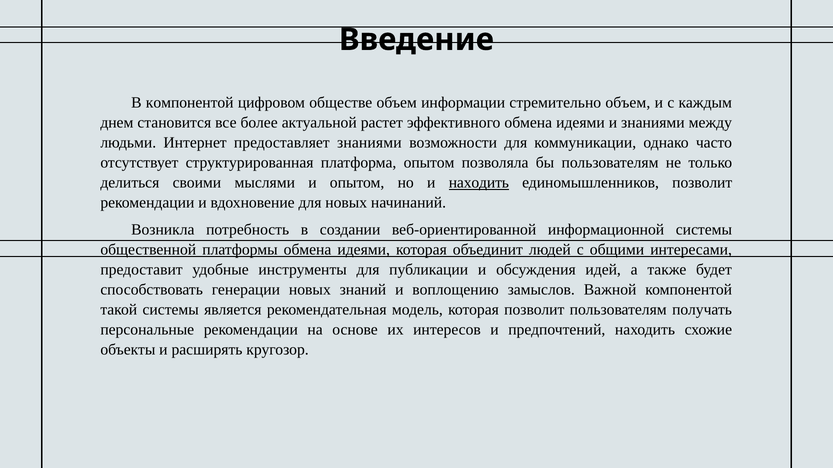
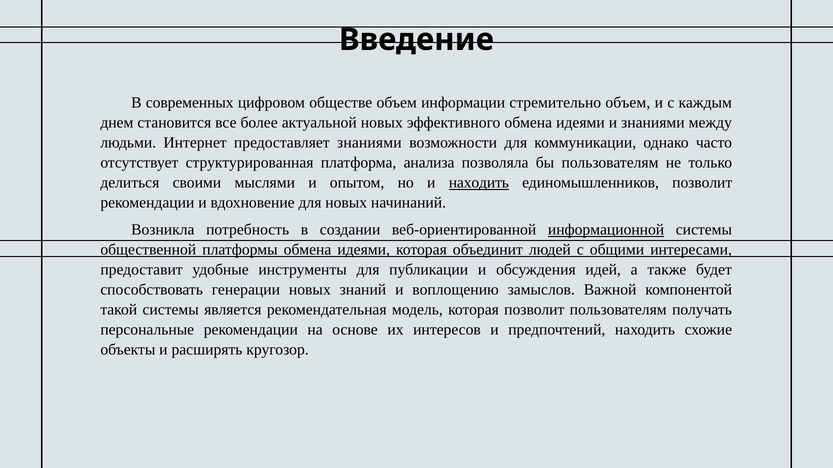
В компонентой: компонентой -> современных
актуальной растет: растет -> новых
платформа опытом: опытом -> анализа
информационной underline: none -> present
